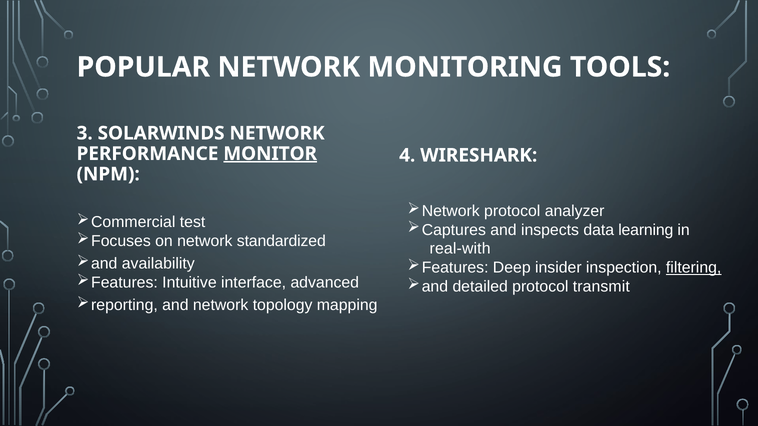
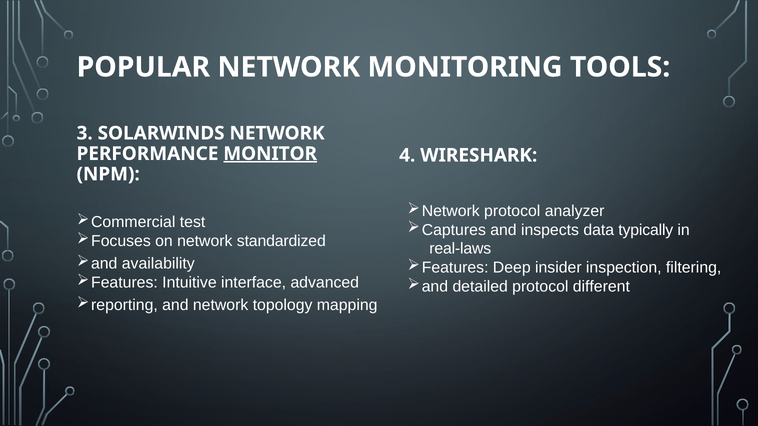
learning: learning -> typically
real-with: real-with -> real-laws
filtering underline: present -> none
transmit: transmit -> different
